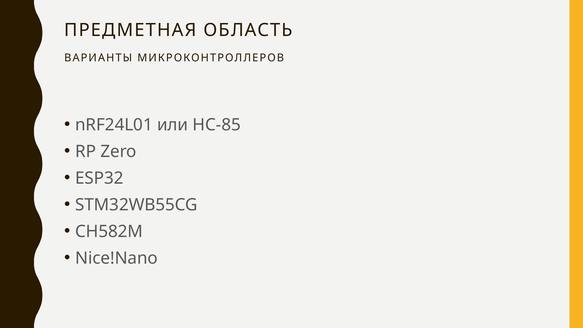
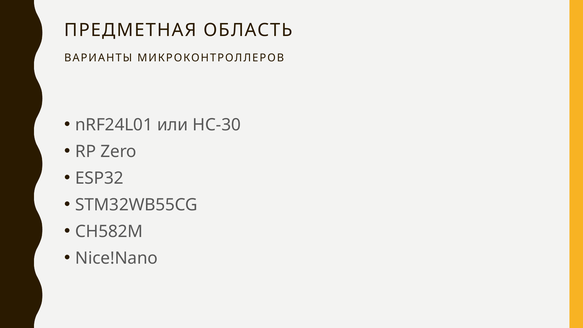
HC-85: HC-85 -> HC-30
